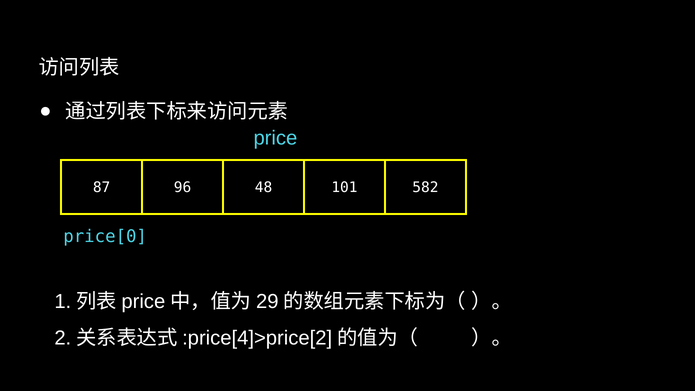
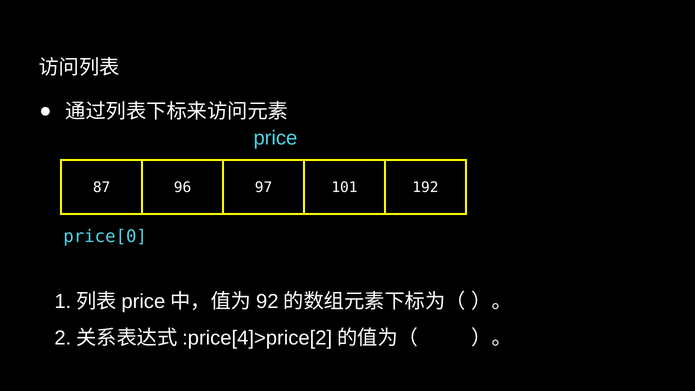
48: 48 -> 97
582: 582 -> 192
29: 29 -> 92
